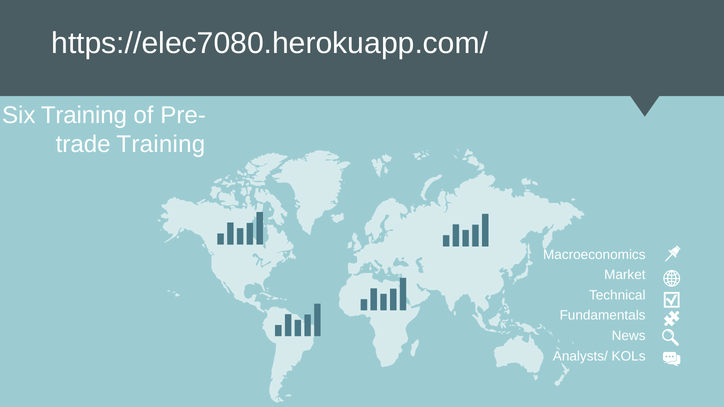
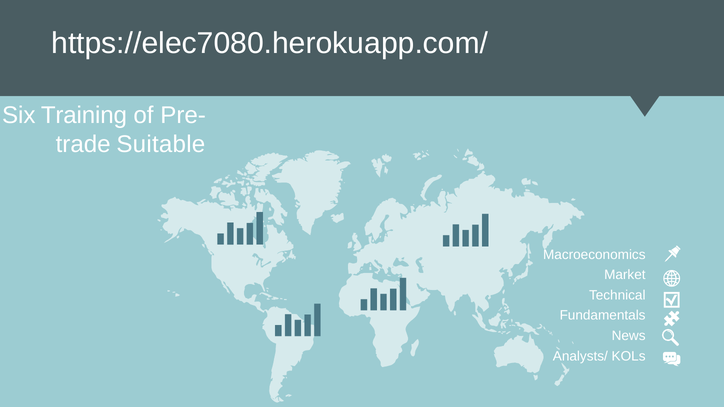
Training at (161, 144): Training -> Suitable
